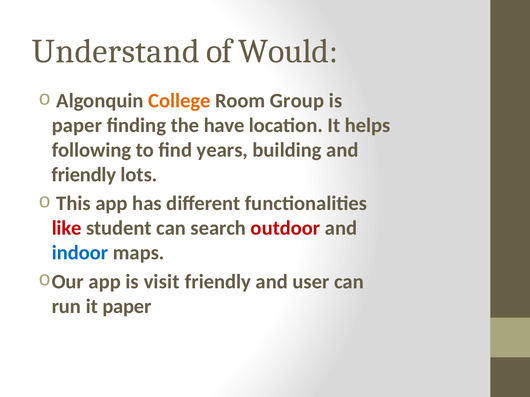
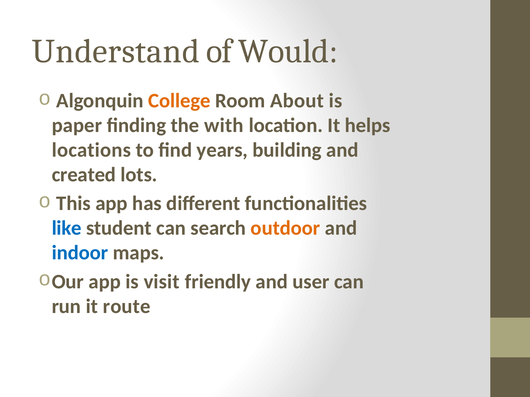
Group: Group -> About
have: have -> with
following: following -> locations
friendly at (84, 175): friendly -> created
like colour: red -> blue
outdoor colour: red -> orange
it paper: paper -> route
